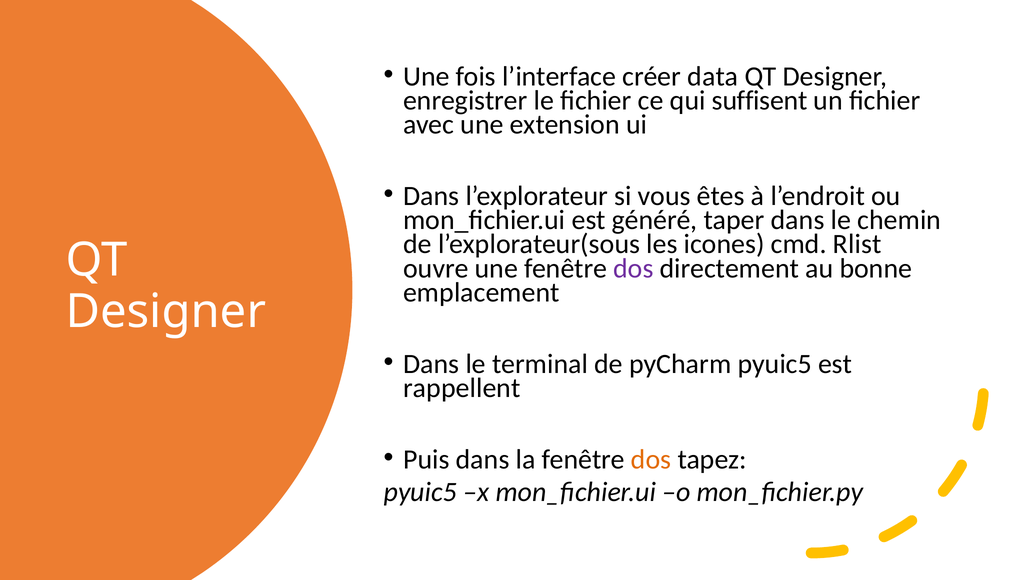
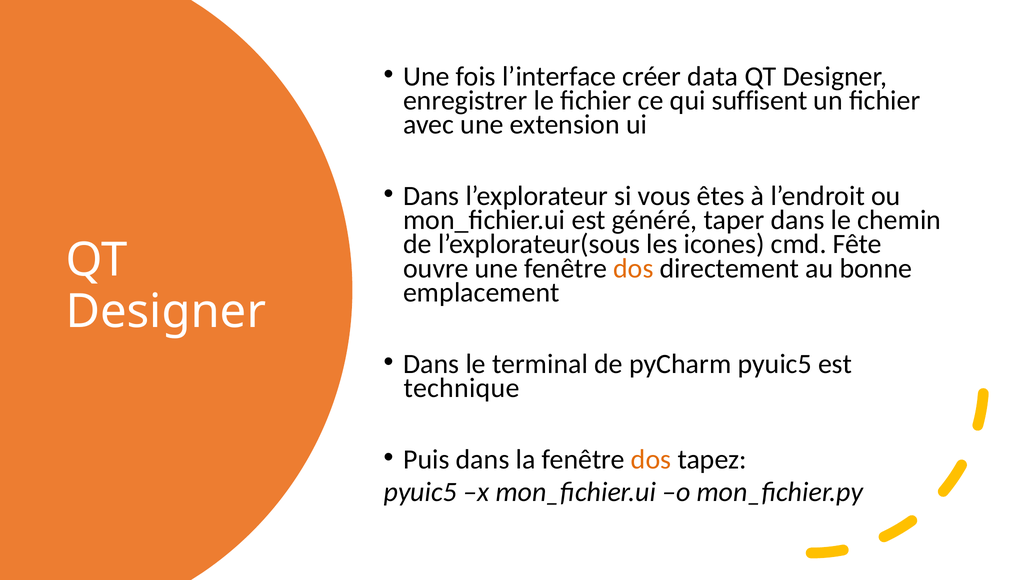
Rlist: Rlist -> Fête
dos at (633, 268) colour: purple -> orange
rappellent: rappellent -> technique
